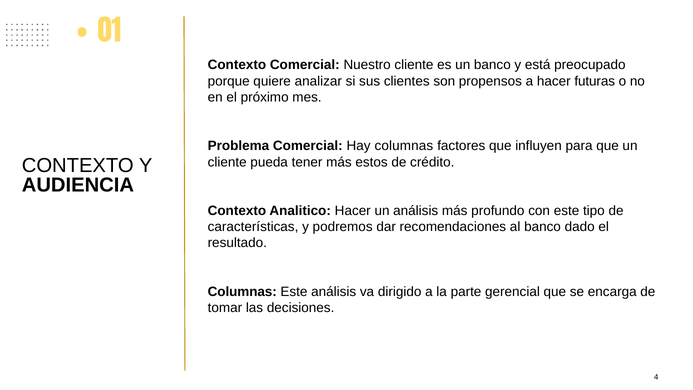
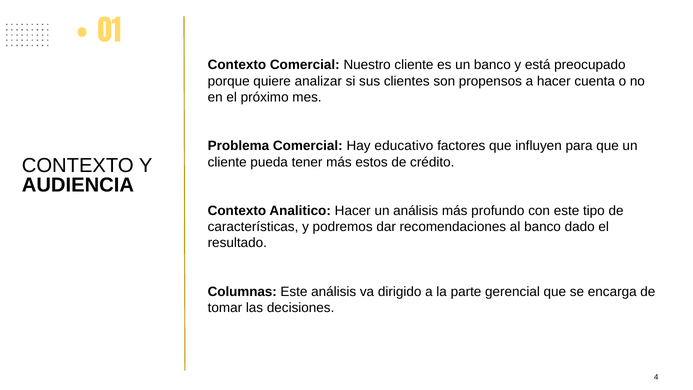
futuras: futuras -> cuenta
Hay columnas: columnas -> educativo
